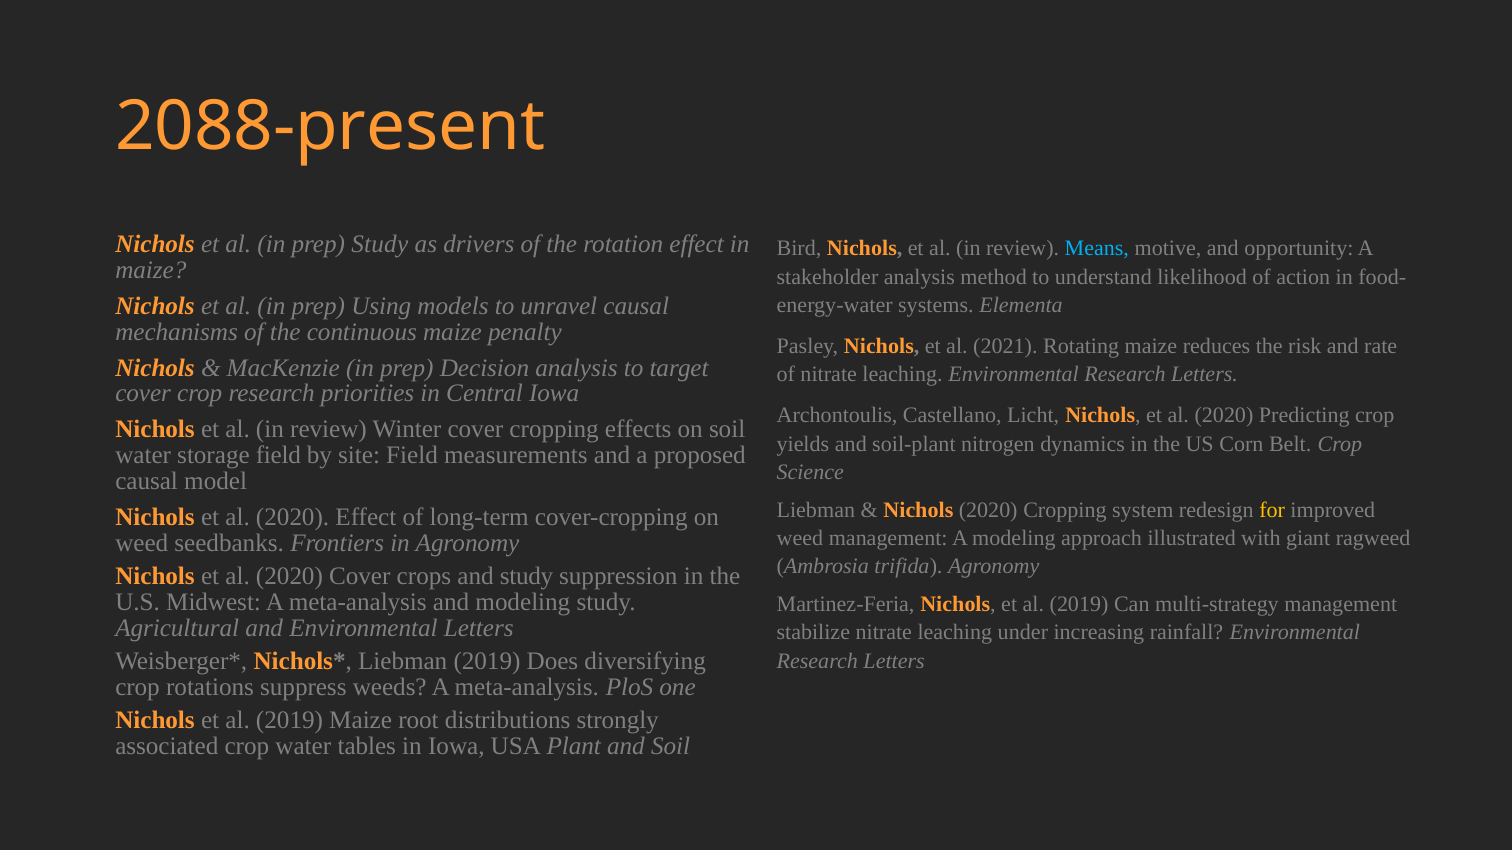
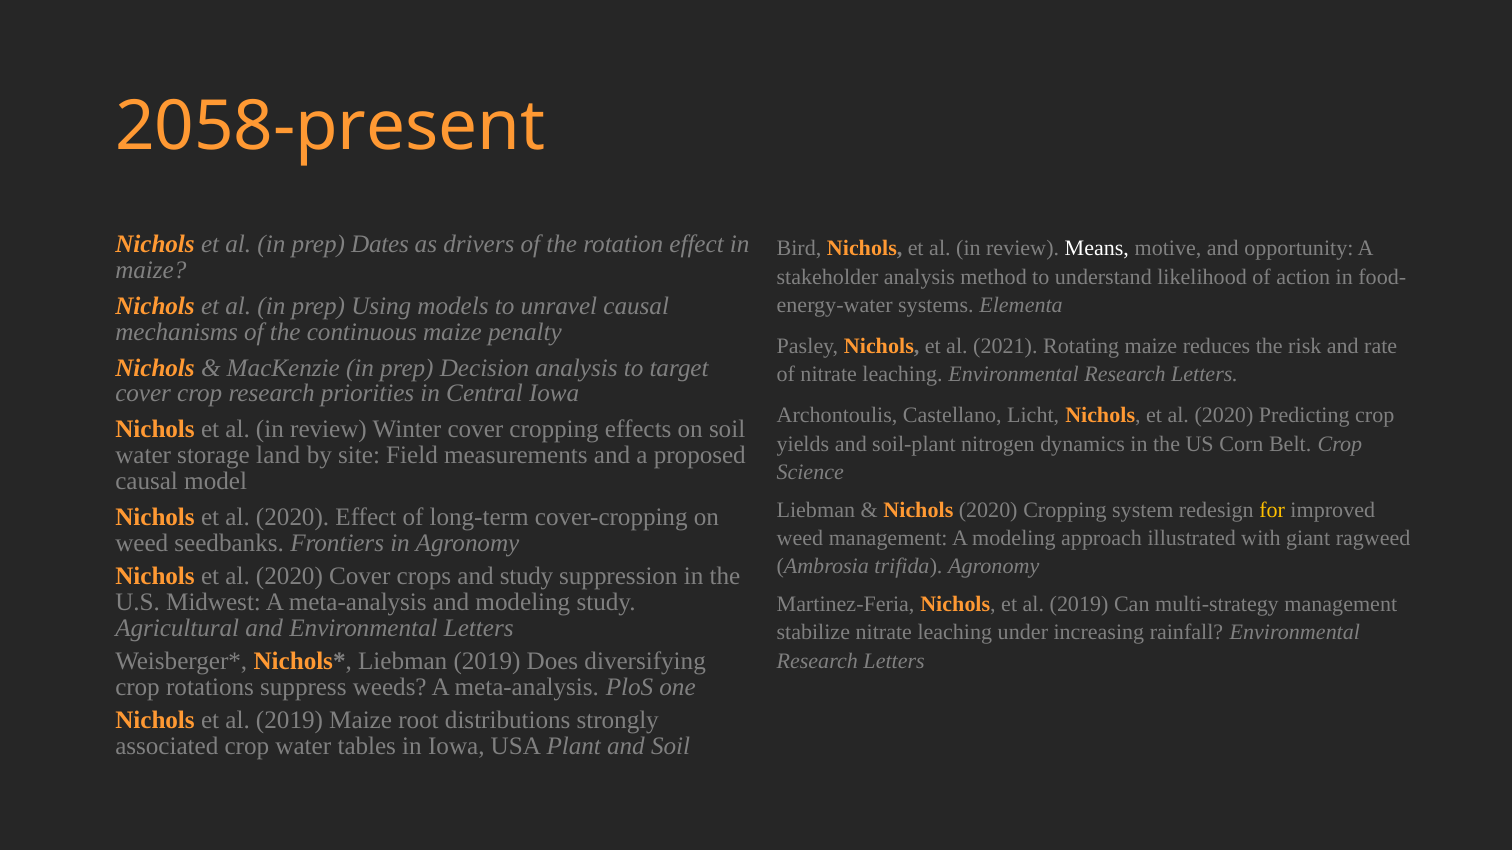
2088-present: 2088-present -> 2058-present
prep Study: Study -> Dates
Means colour: light blue -> white
storage field: field -> land
